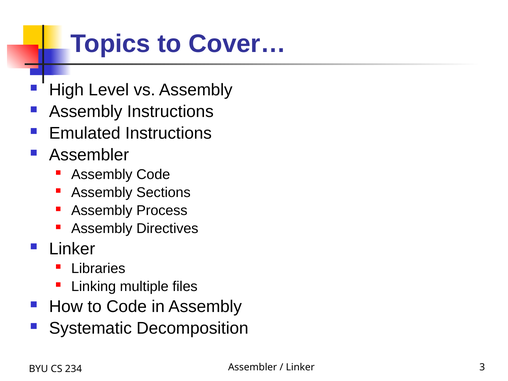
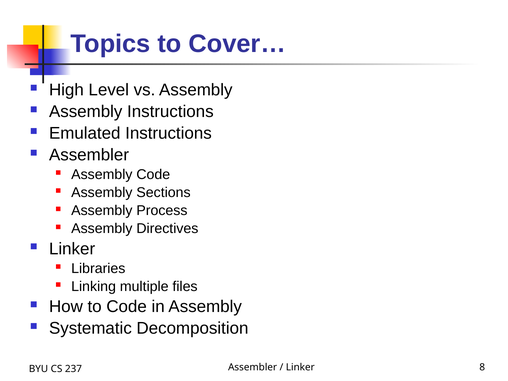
3: 3 -> 8
234: 234 -> 237
